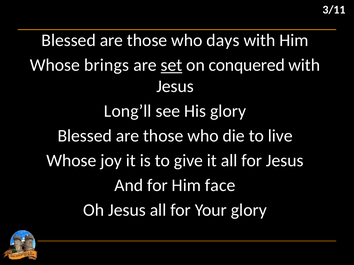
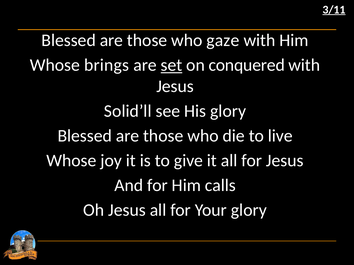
3/11 underline: none -> present
days: days -> gaze
Long’ll: Long’ll -> Solid’ll
face: face -> calls
